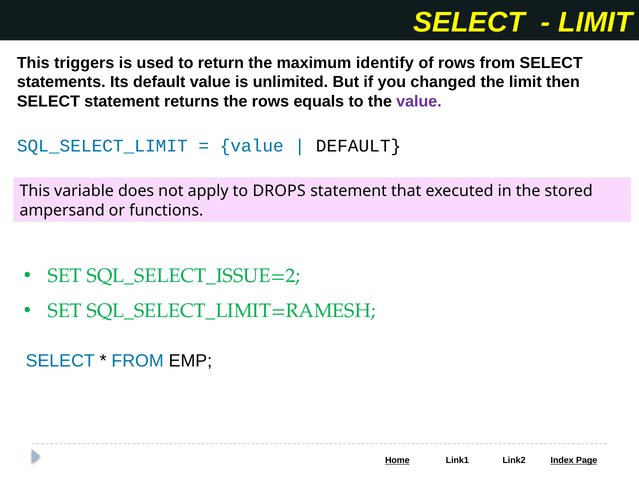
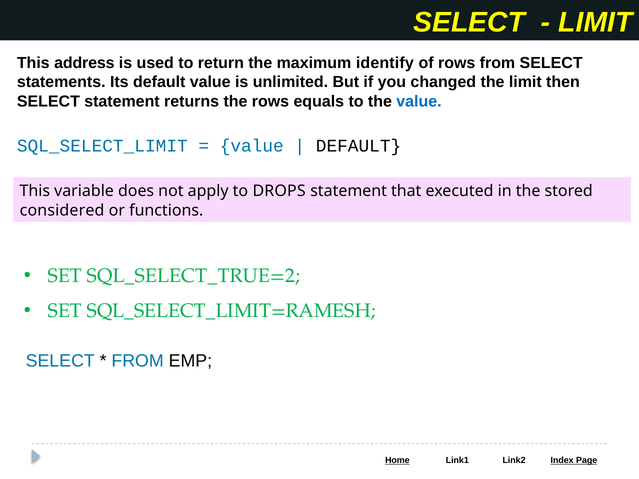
triggers: triggers -> address
value at (419, 101) colour: purple -> blue
ampersand: ampersand -> considered
SQL_SELECT_ISSUE=2: SQL_SELECT_ISSUE=2 -> SQL_SELECT_TRUE=2
